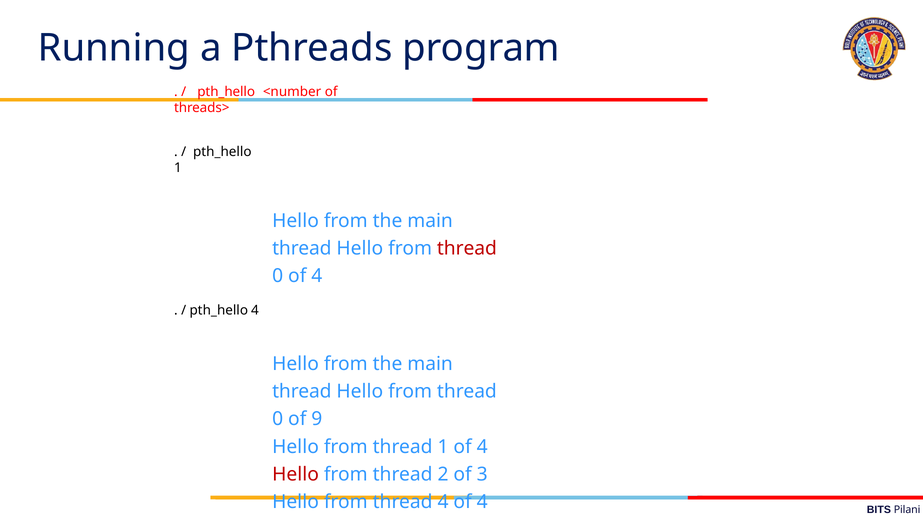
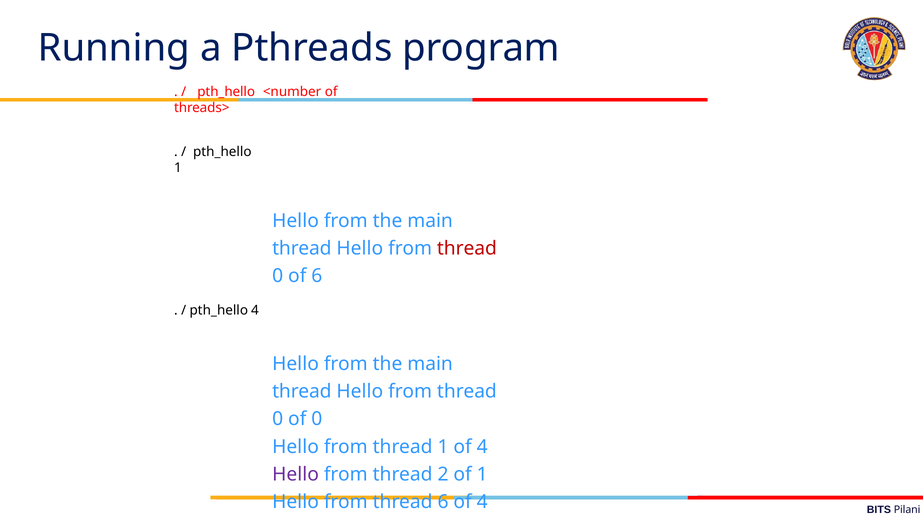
0 of 4: 4 -> 6
of 9: 9 -> 0
Hello at (296, 475) colour: red -> purple
of 3: 3 -> 1
thread 4: 4 -> 6
